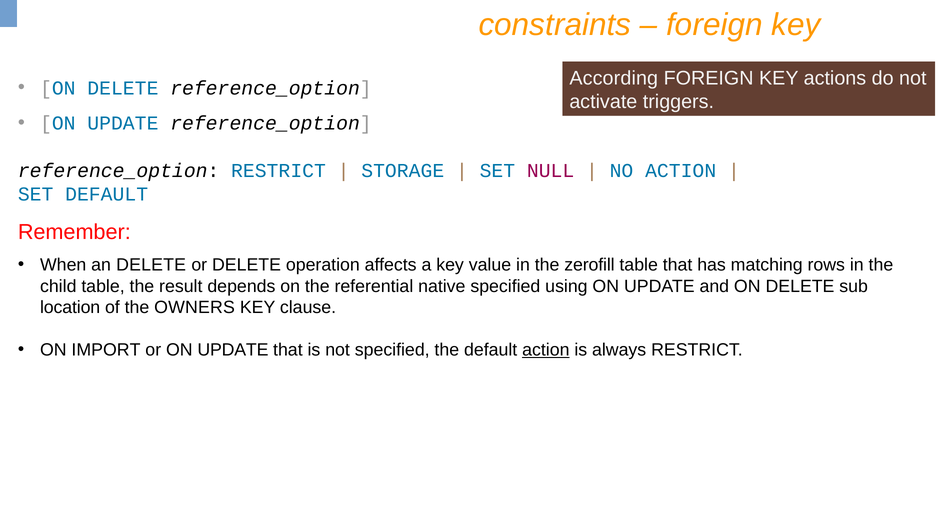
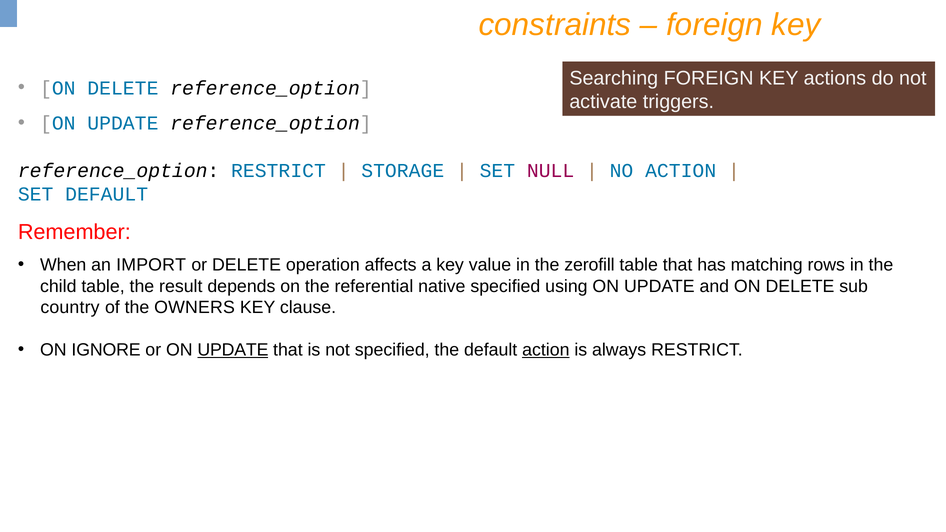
According: According -> Searching
an DELETE: DELETE -> IMPORT
location: location -> country
IMPORT: IMPORT -> IGNORE
UPDATE at (233, 350) underline: none -> present
